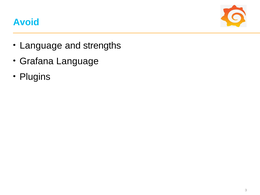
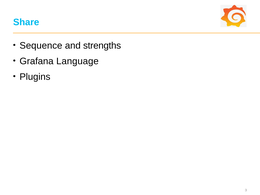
Avoid: Avoid -> Share
Language at (41, 46): Language -> Sequence
